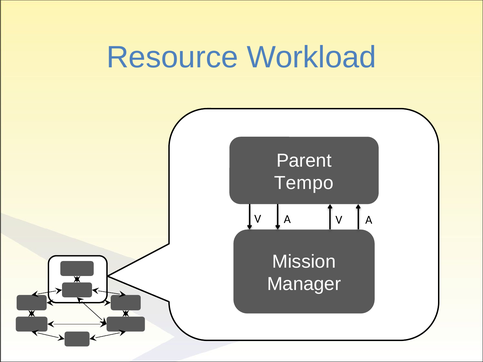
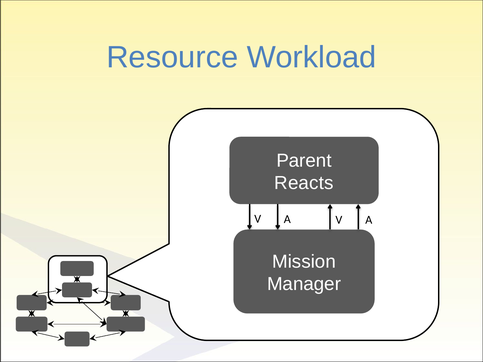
Tempo: Tempo -> Reacts
